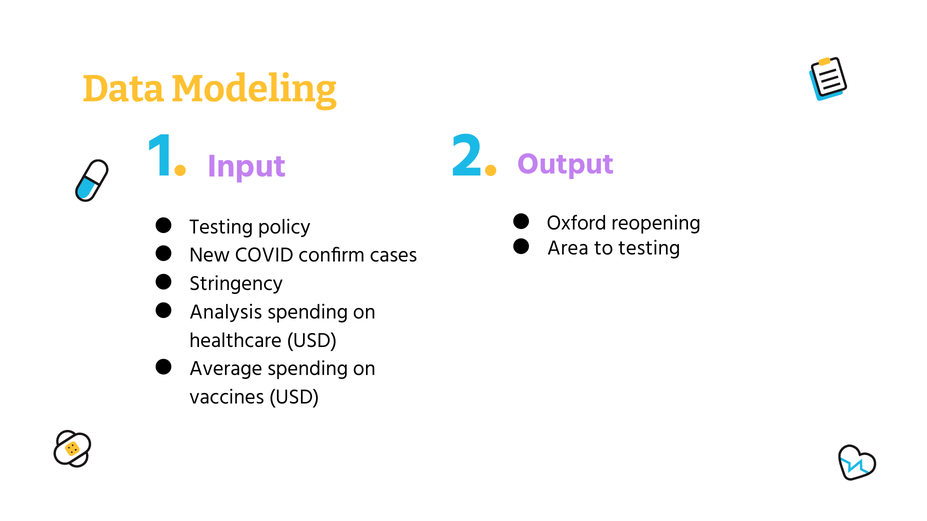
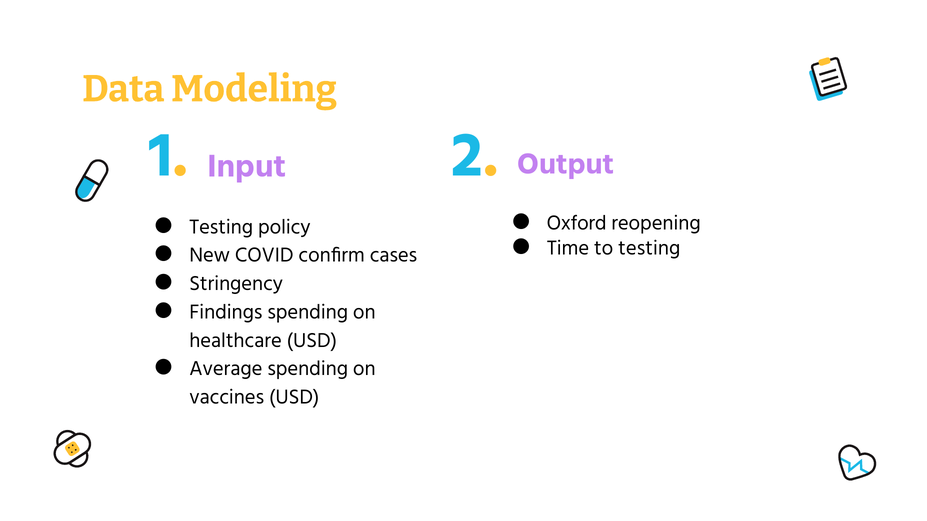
Area: Area -> Time
Analysis: Analysis -> Findings
